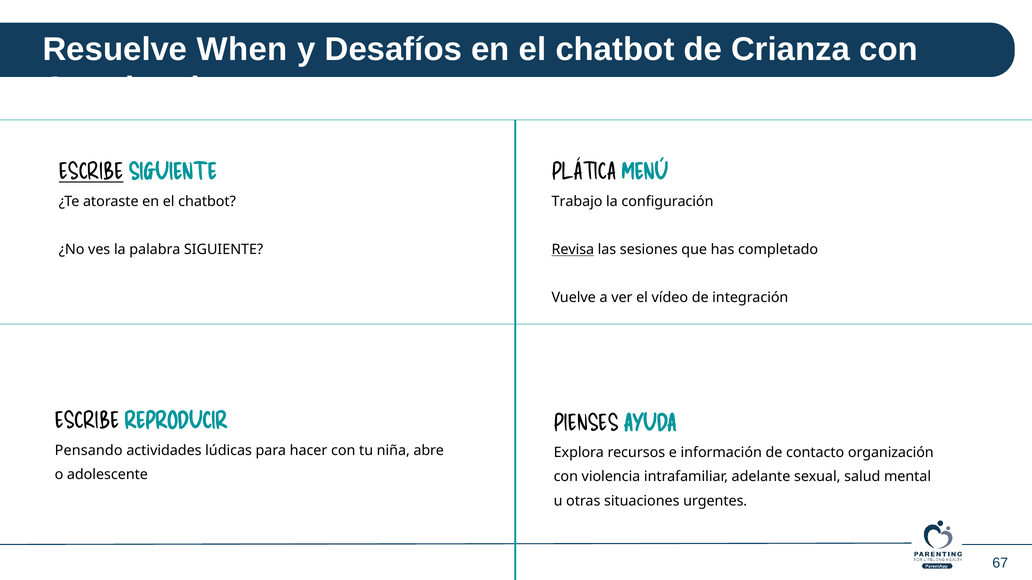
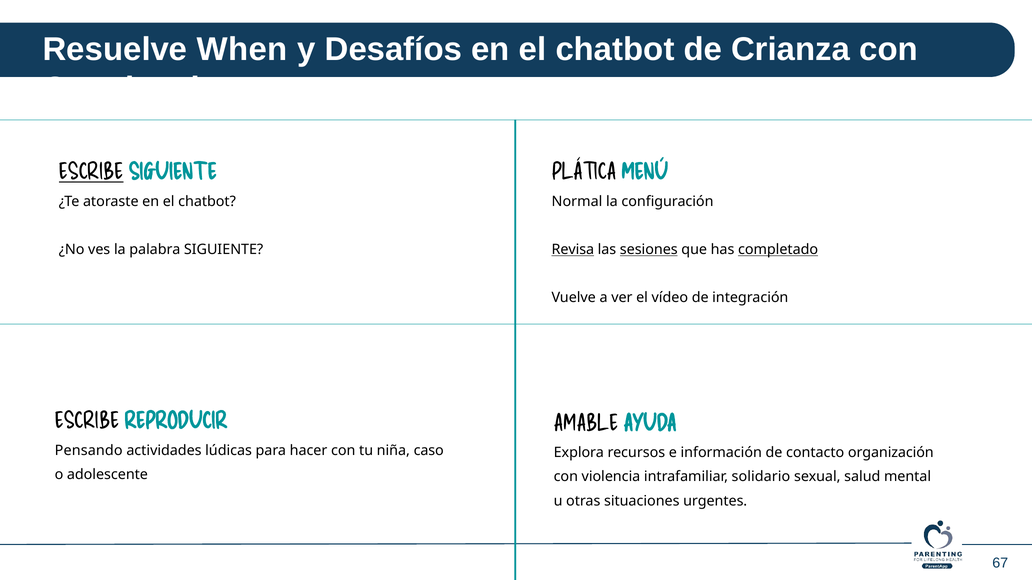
Trabajo: Trabajo -> Normal
sesiones underline: none -> present
completado underline: none -> present
PIENSES: PIENSES -> AMABLE
abre: abre -> caso
adelante: adelante -> solidario
